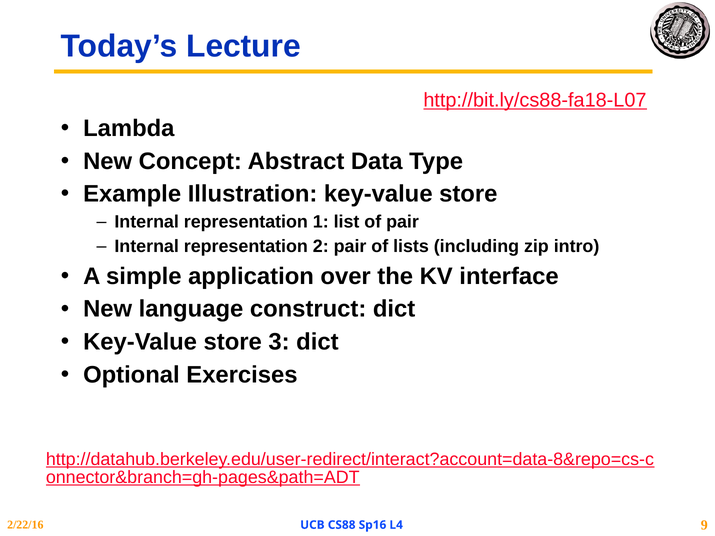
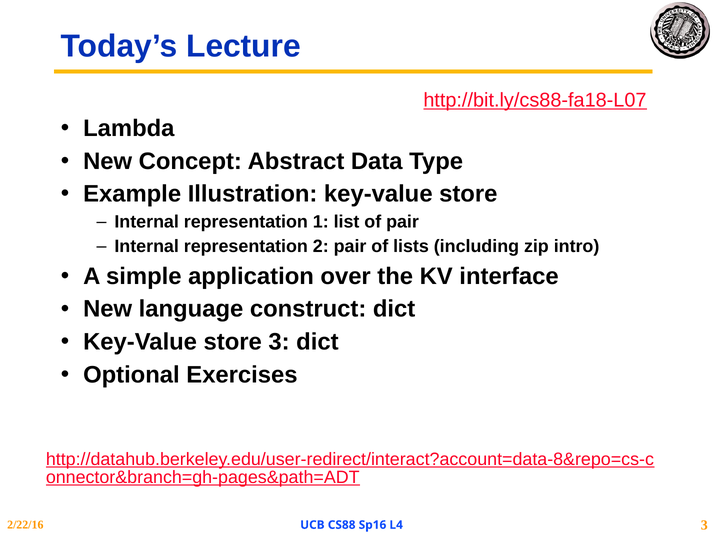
L4 9: 9 -> 3
